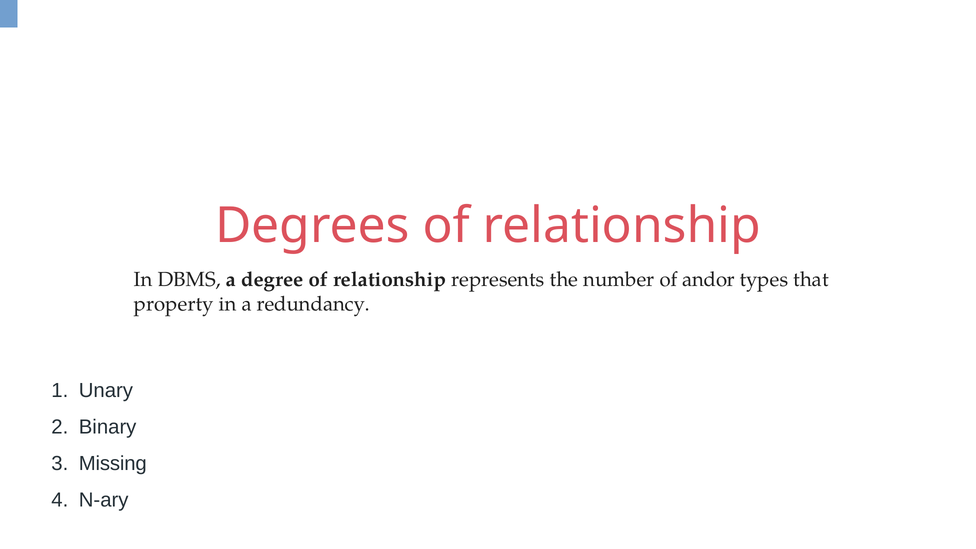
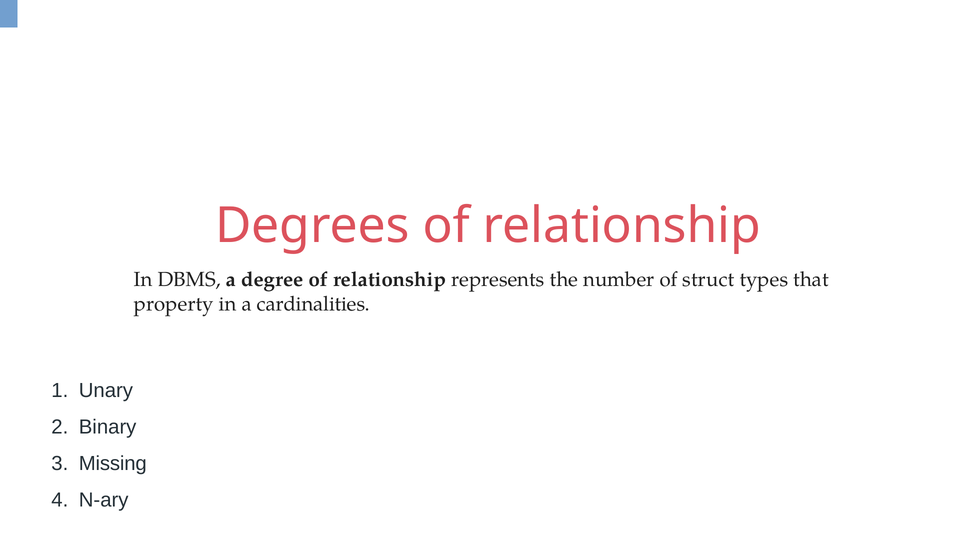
andor: andor -> struct
redundancy: redundancy -> cardinalities
